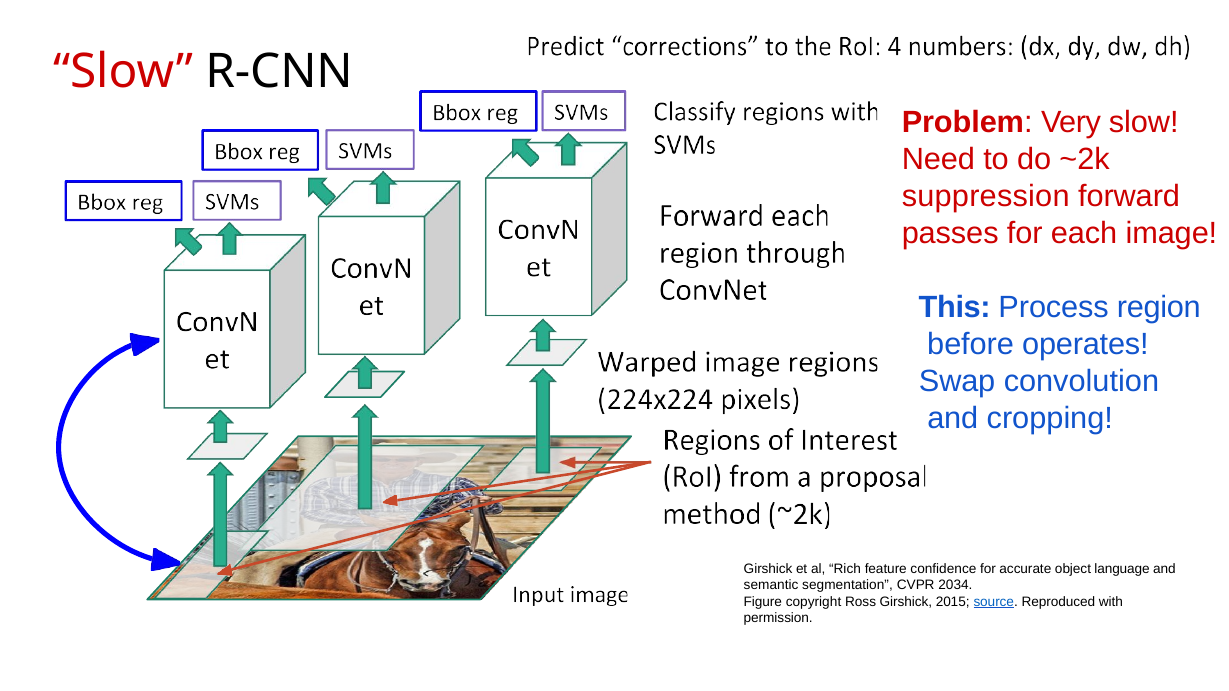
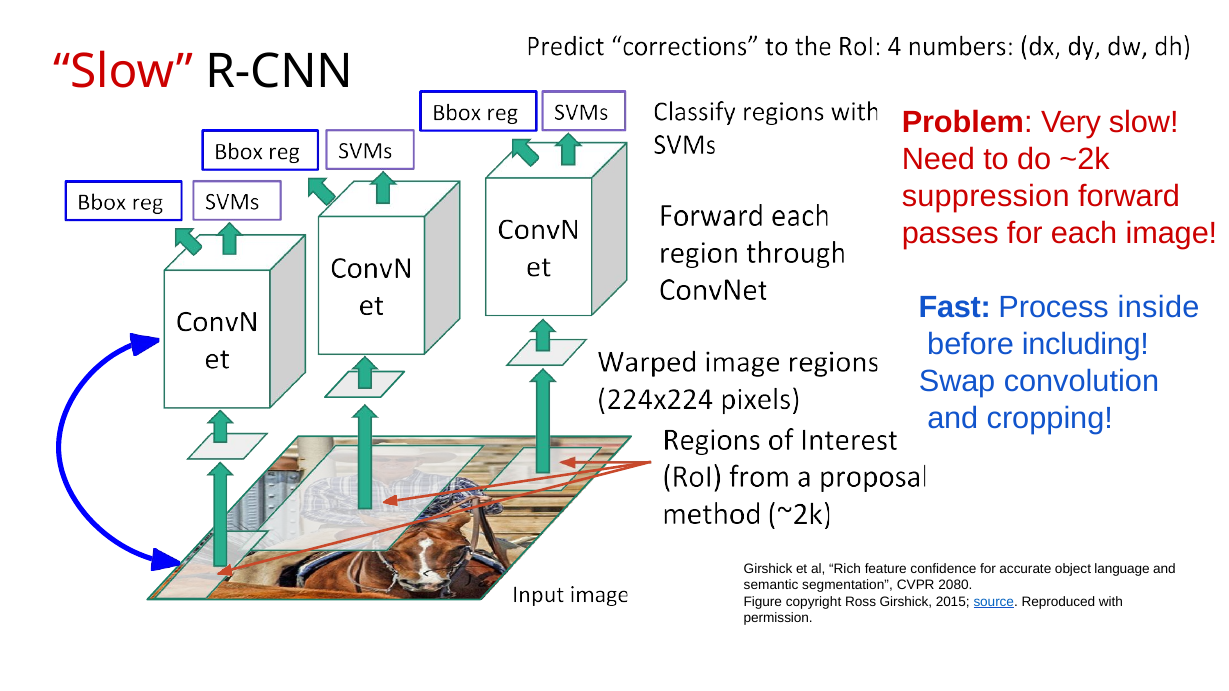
This: This -> Fast
region: region -> inside
operates: operates -> including
2034: 2034 -> 2080
